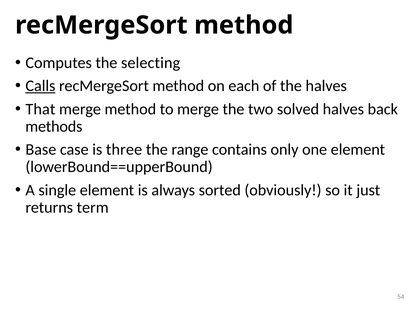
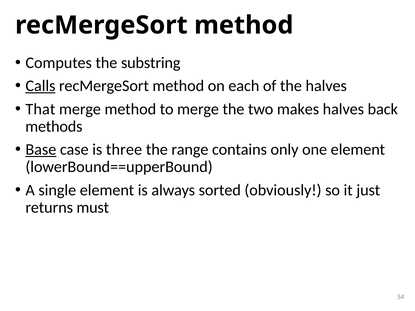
selecting: selecting -> substring
solved: solved -> makes
Base underline: none -> present
term: term -> must
